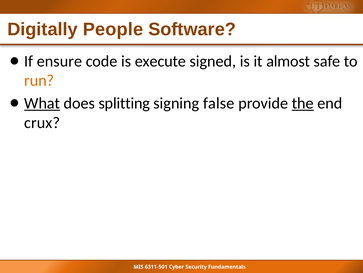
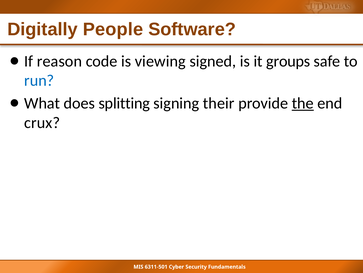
ensure: ensure -> reason
execute: execute -> viewing
almost: almost -> groups
run colour: orange -> blue
What underline: present -> none
false: false -> their
